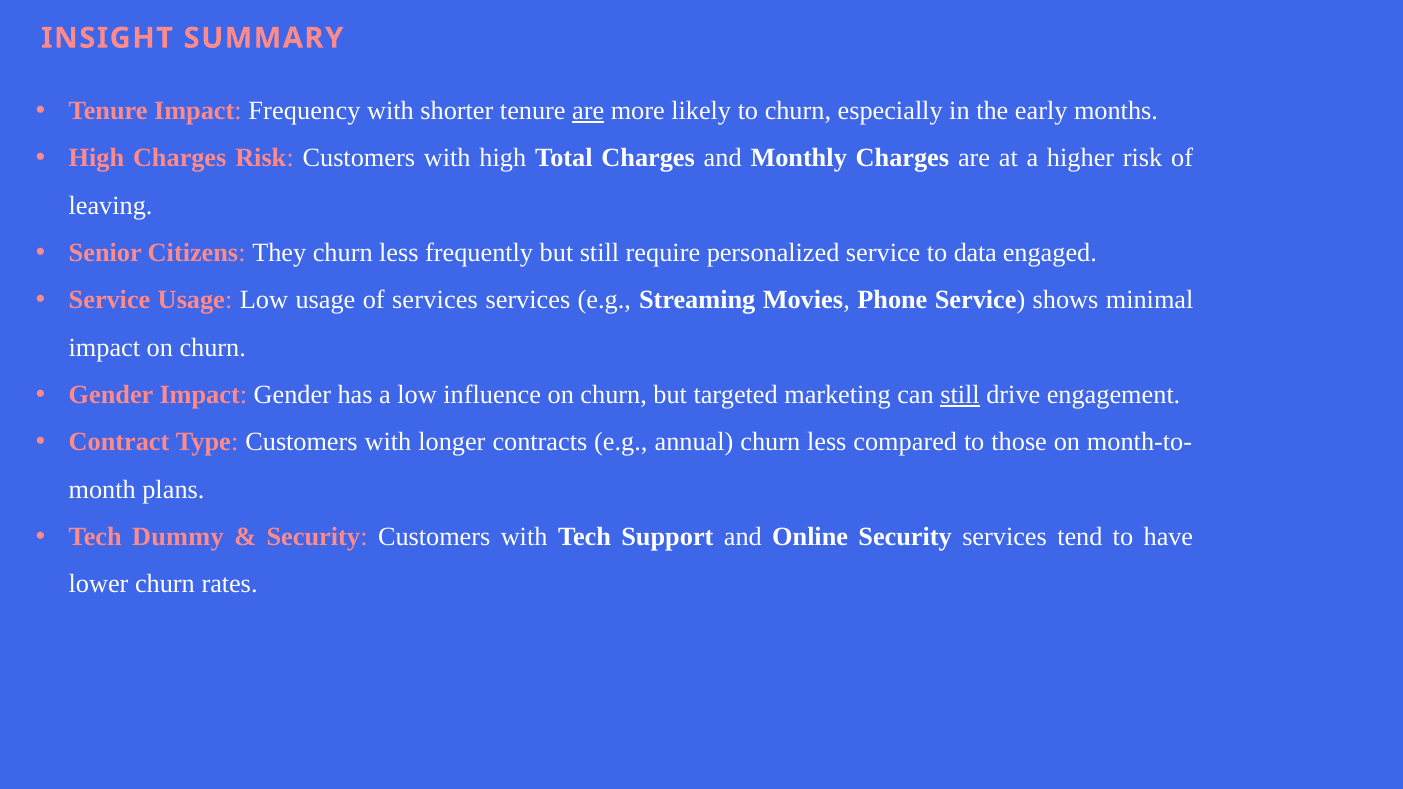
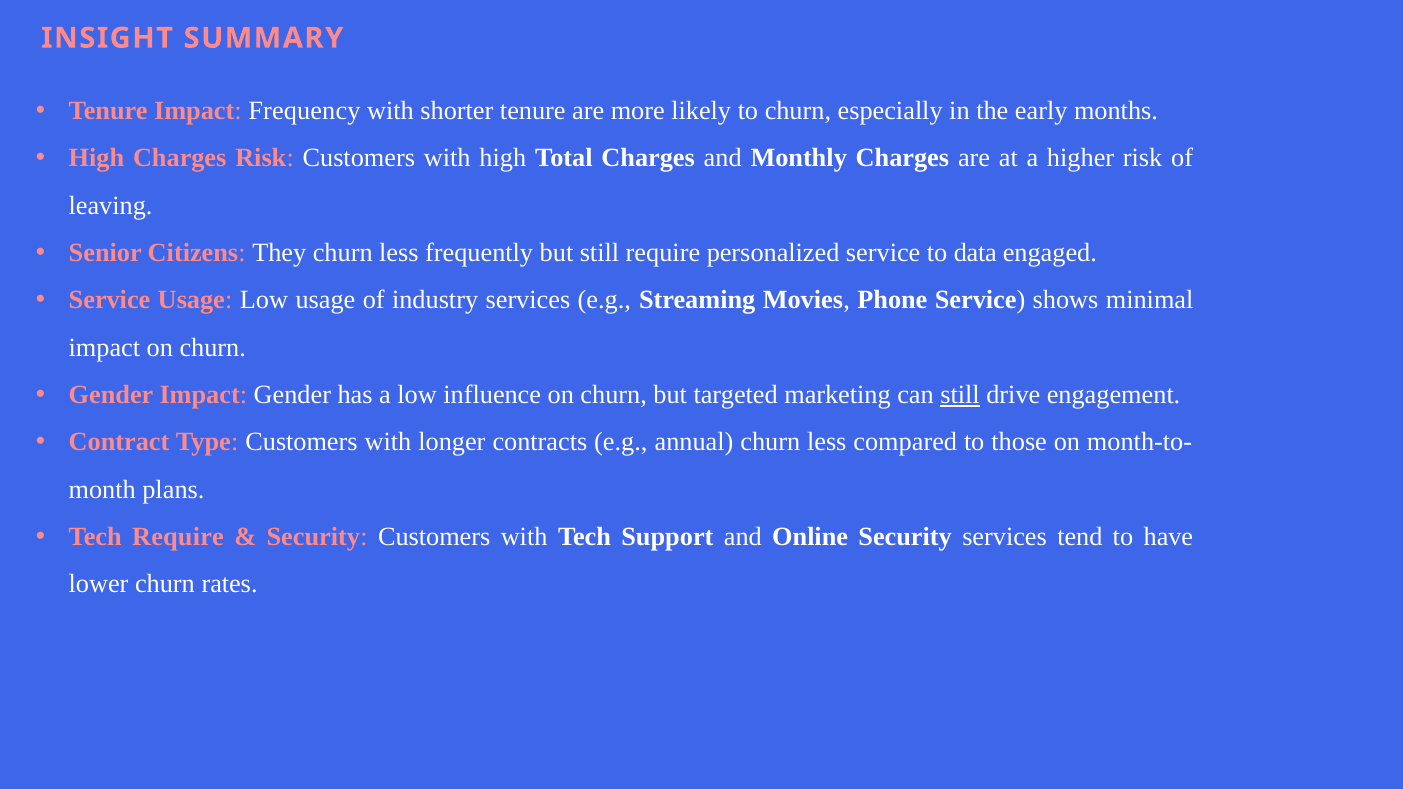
are at (588, 111) underline: present -> none
of services: services -> industry
Tech Dummy: Dummy -> Require
